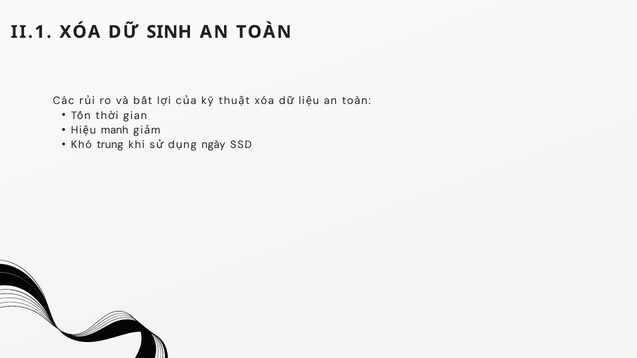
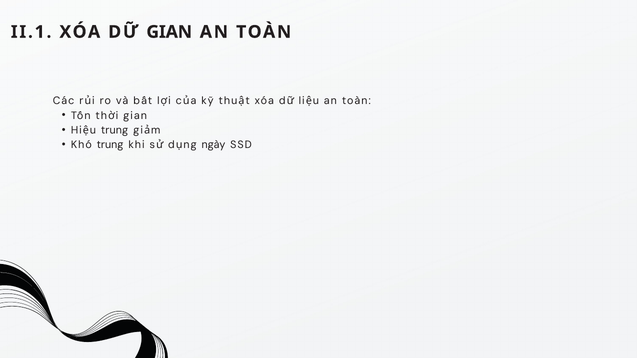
DỮ SINH: SINH -> GIAN
manh at (115, 130): manh -> trung
